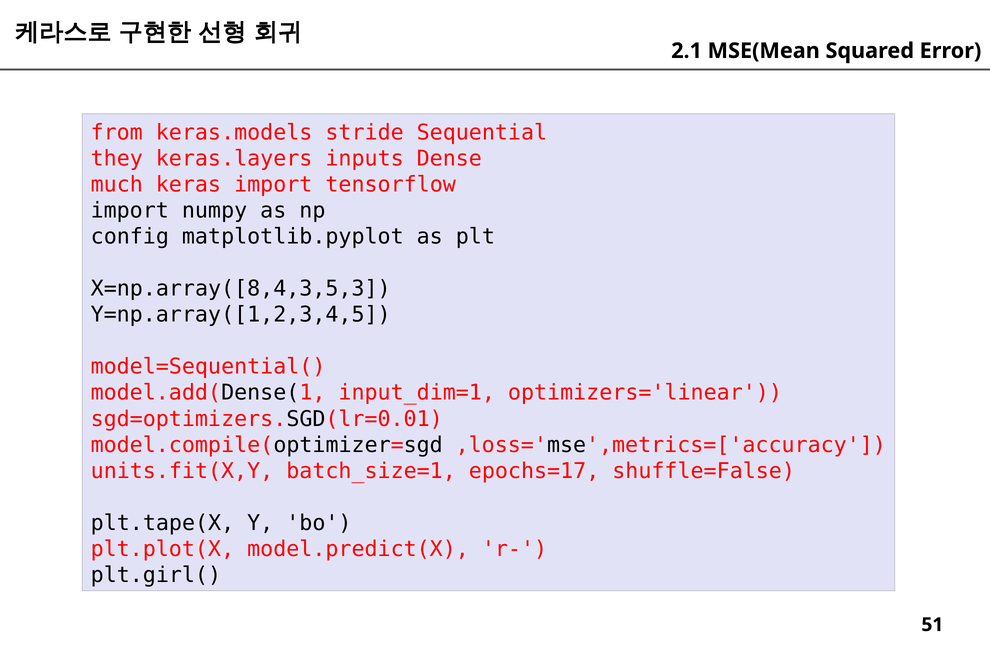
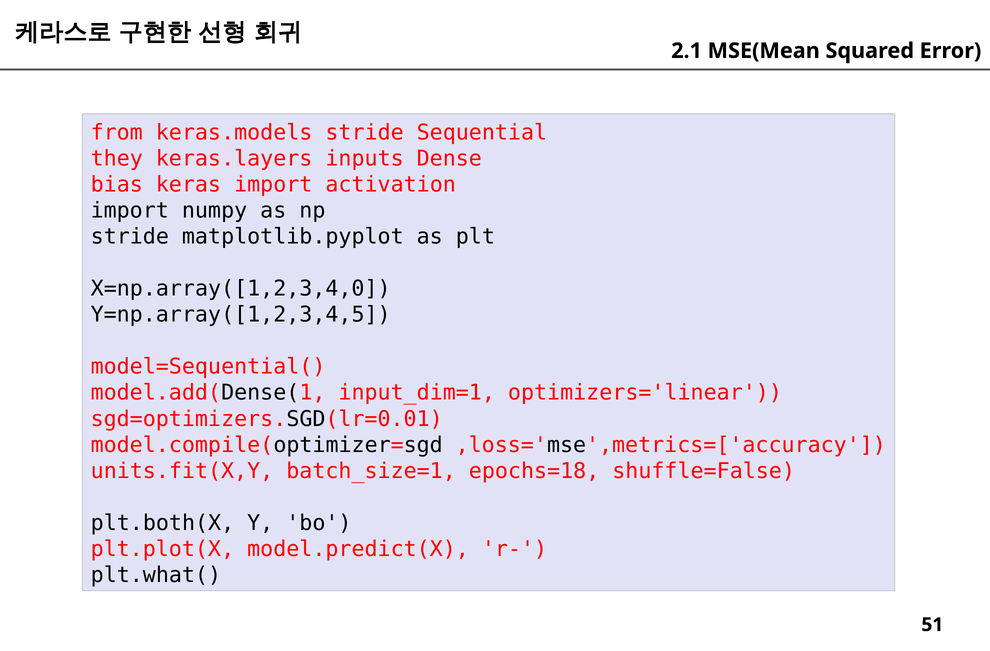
much: much -> bias
tensorflow: tensorflow -> activation
config at (130, 236): config -> stride
X=np.array([8,4,3,5,3: X=np.array([8,4,3,5,3 -> X=np.array([1,2,3,4,0
epochs=17: epochs=17 -> epochs=18
plt.tape(X: plt.tape(X -> plt.both(X
plt.girl(: plt.girl( -> plt.what(
